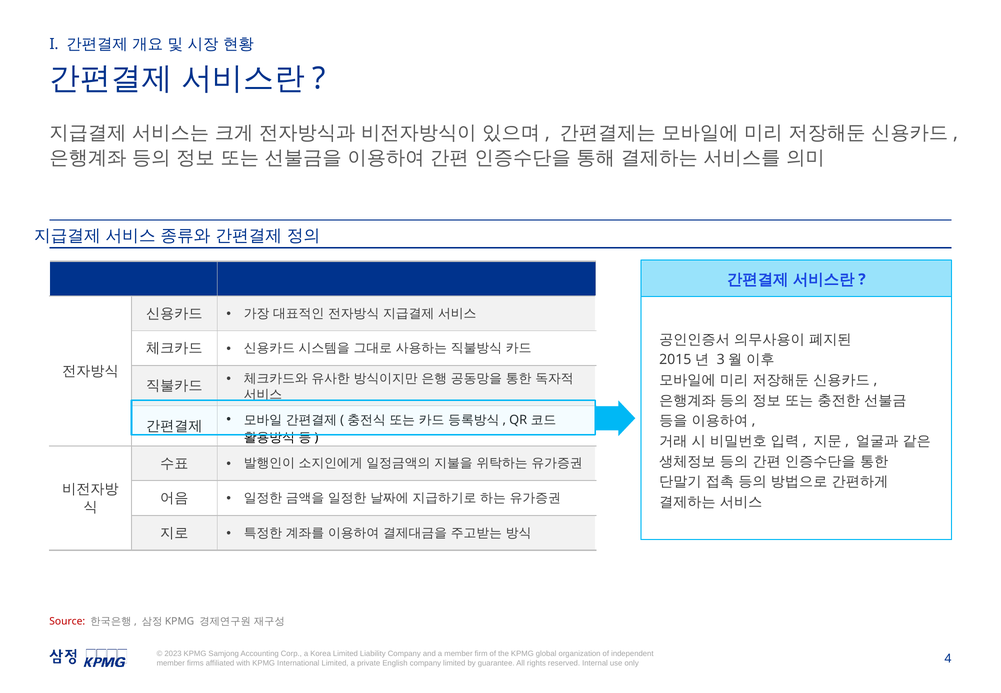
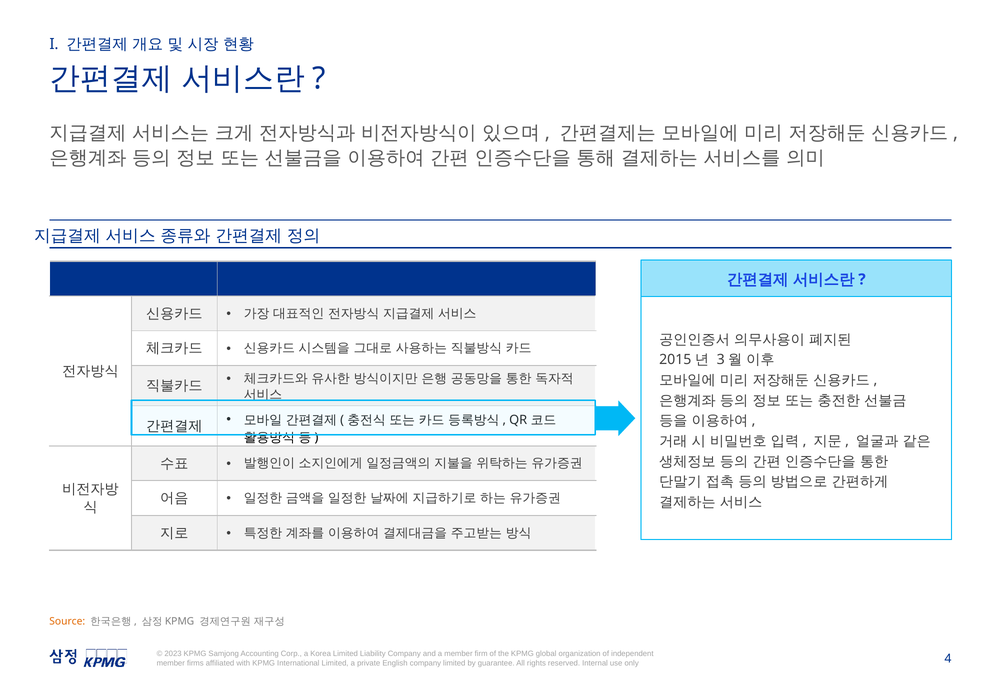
Source colour: red -> orange
